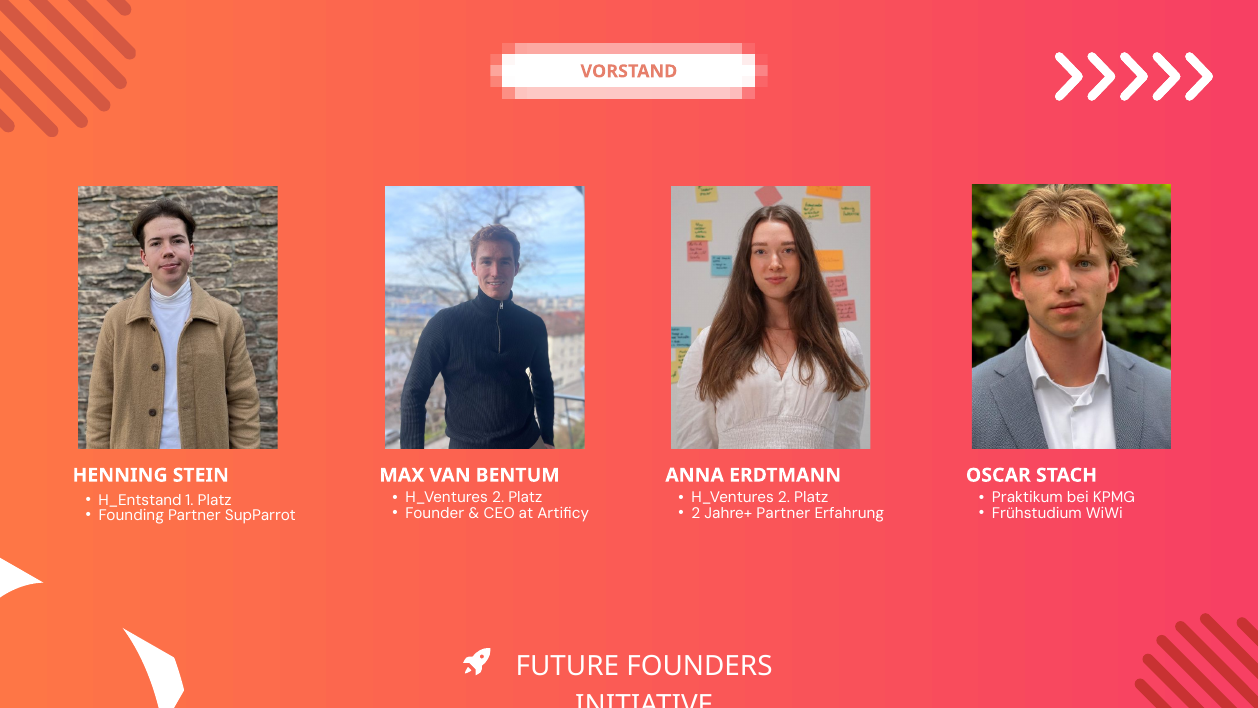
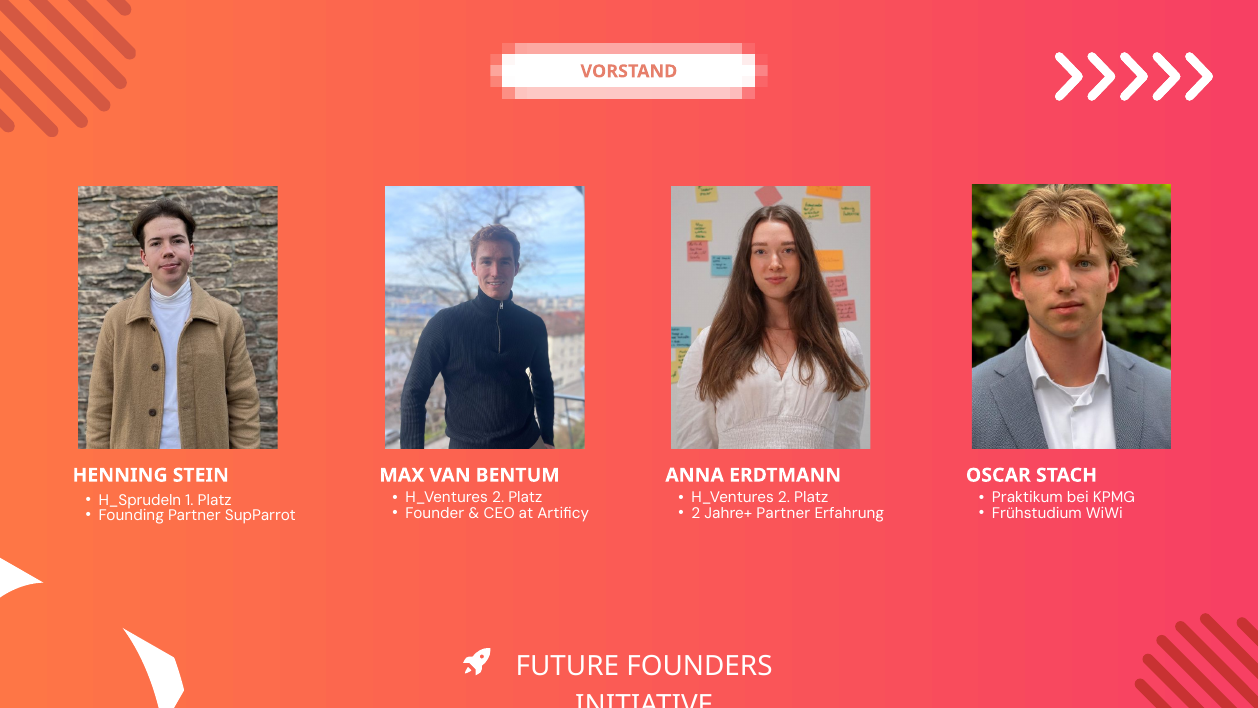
H_Entstand: H_Entstand -> H_Sprudeln
